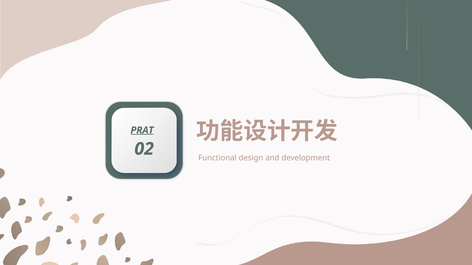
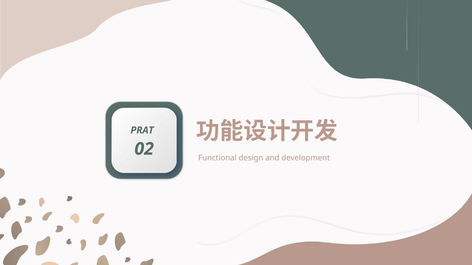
PRAT underline: present -> none
